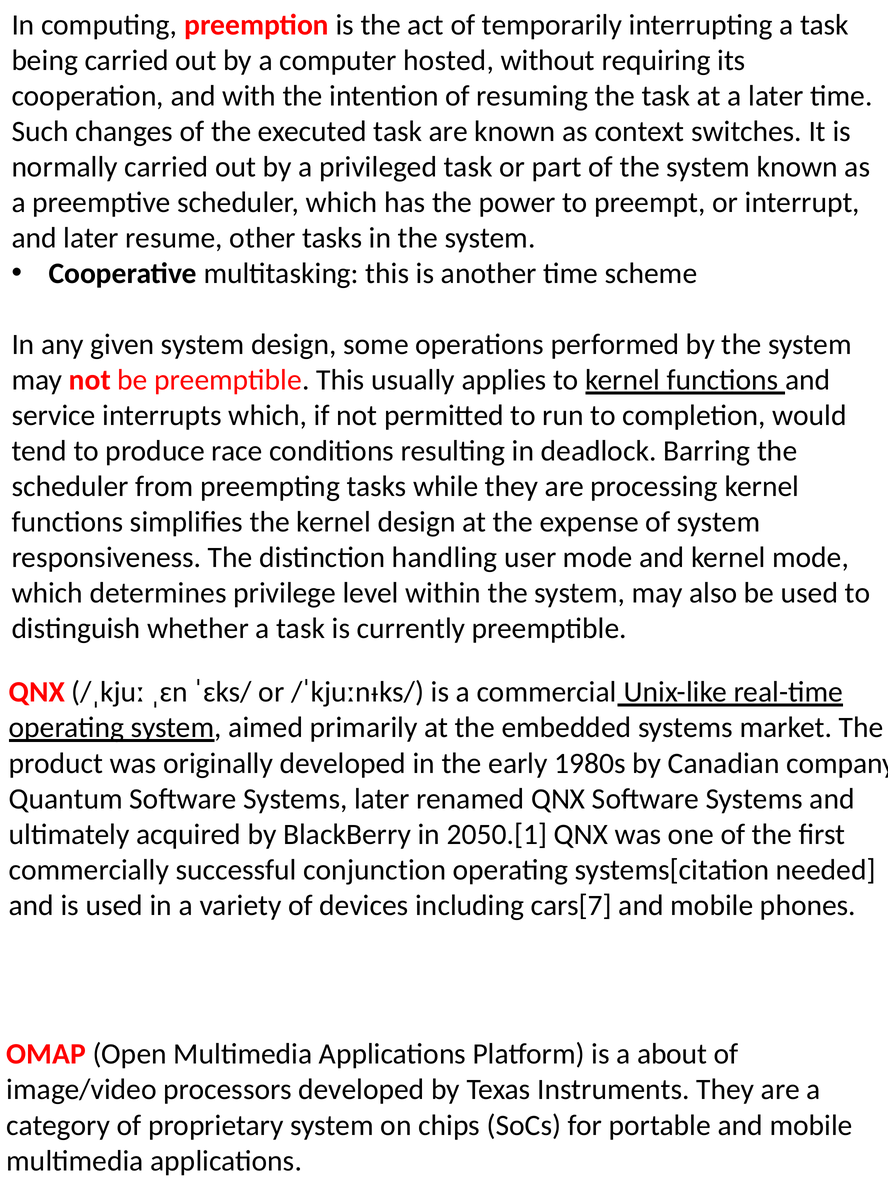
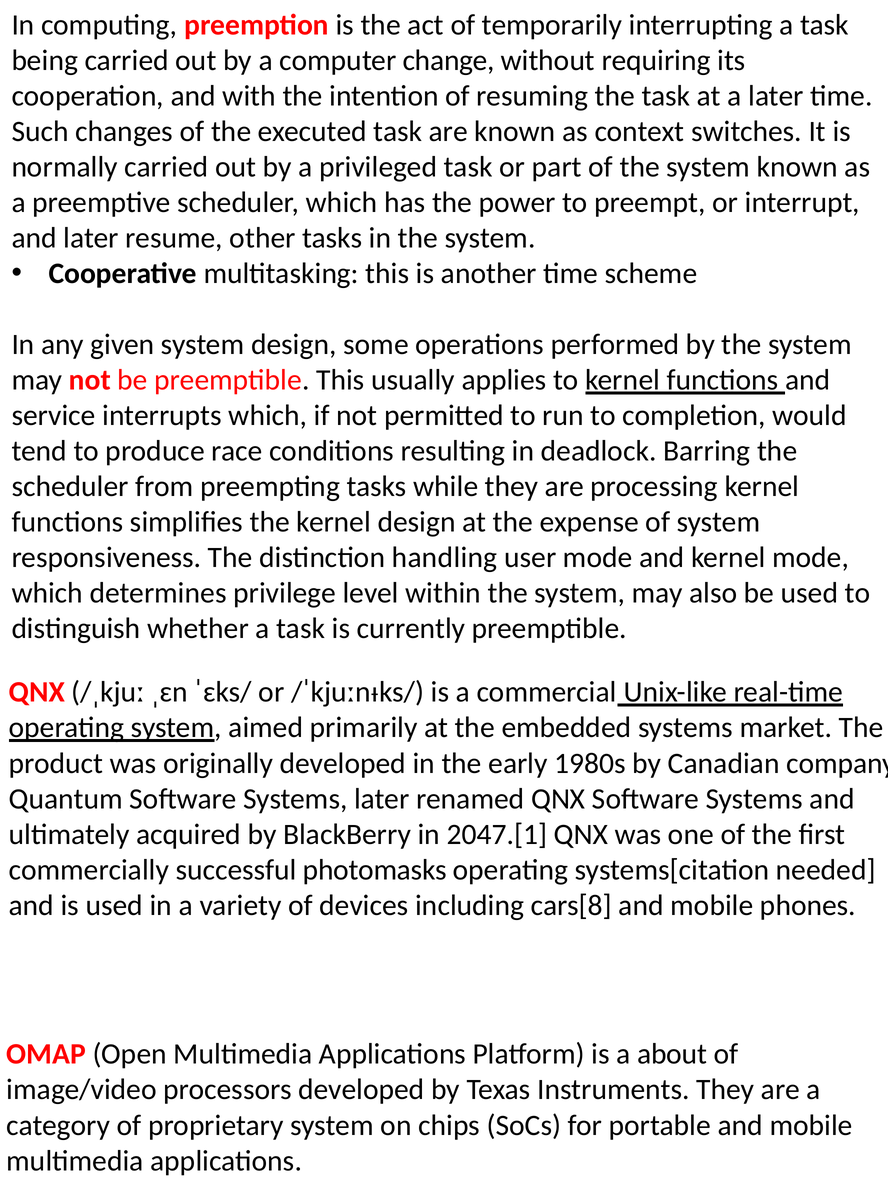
hosted: hosted -> change
2050.[1: 2050.[1 -> 2047.[1
conjunction: conjunction -> photomasks
cars[7: cars[7 -> cars[8
